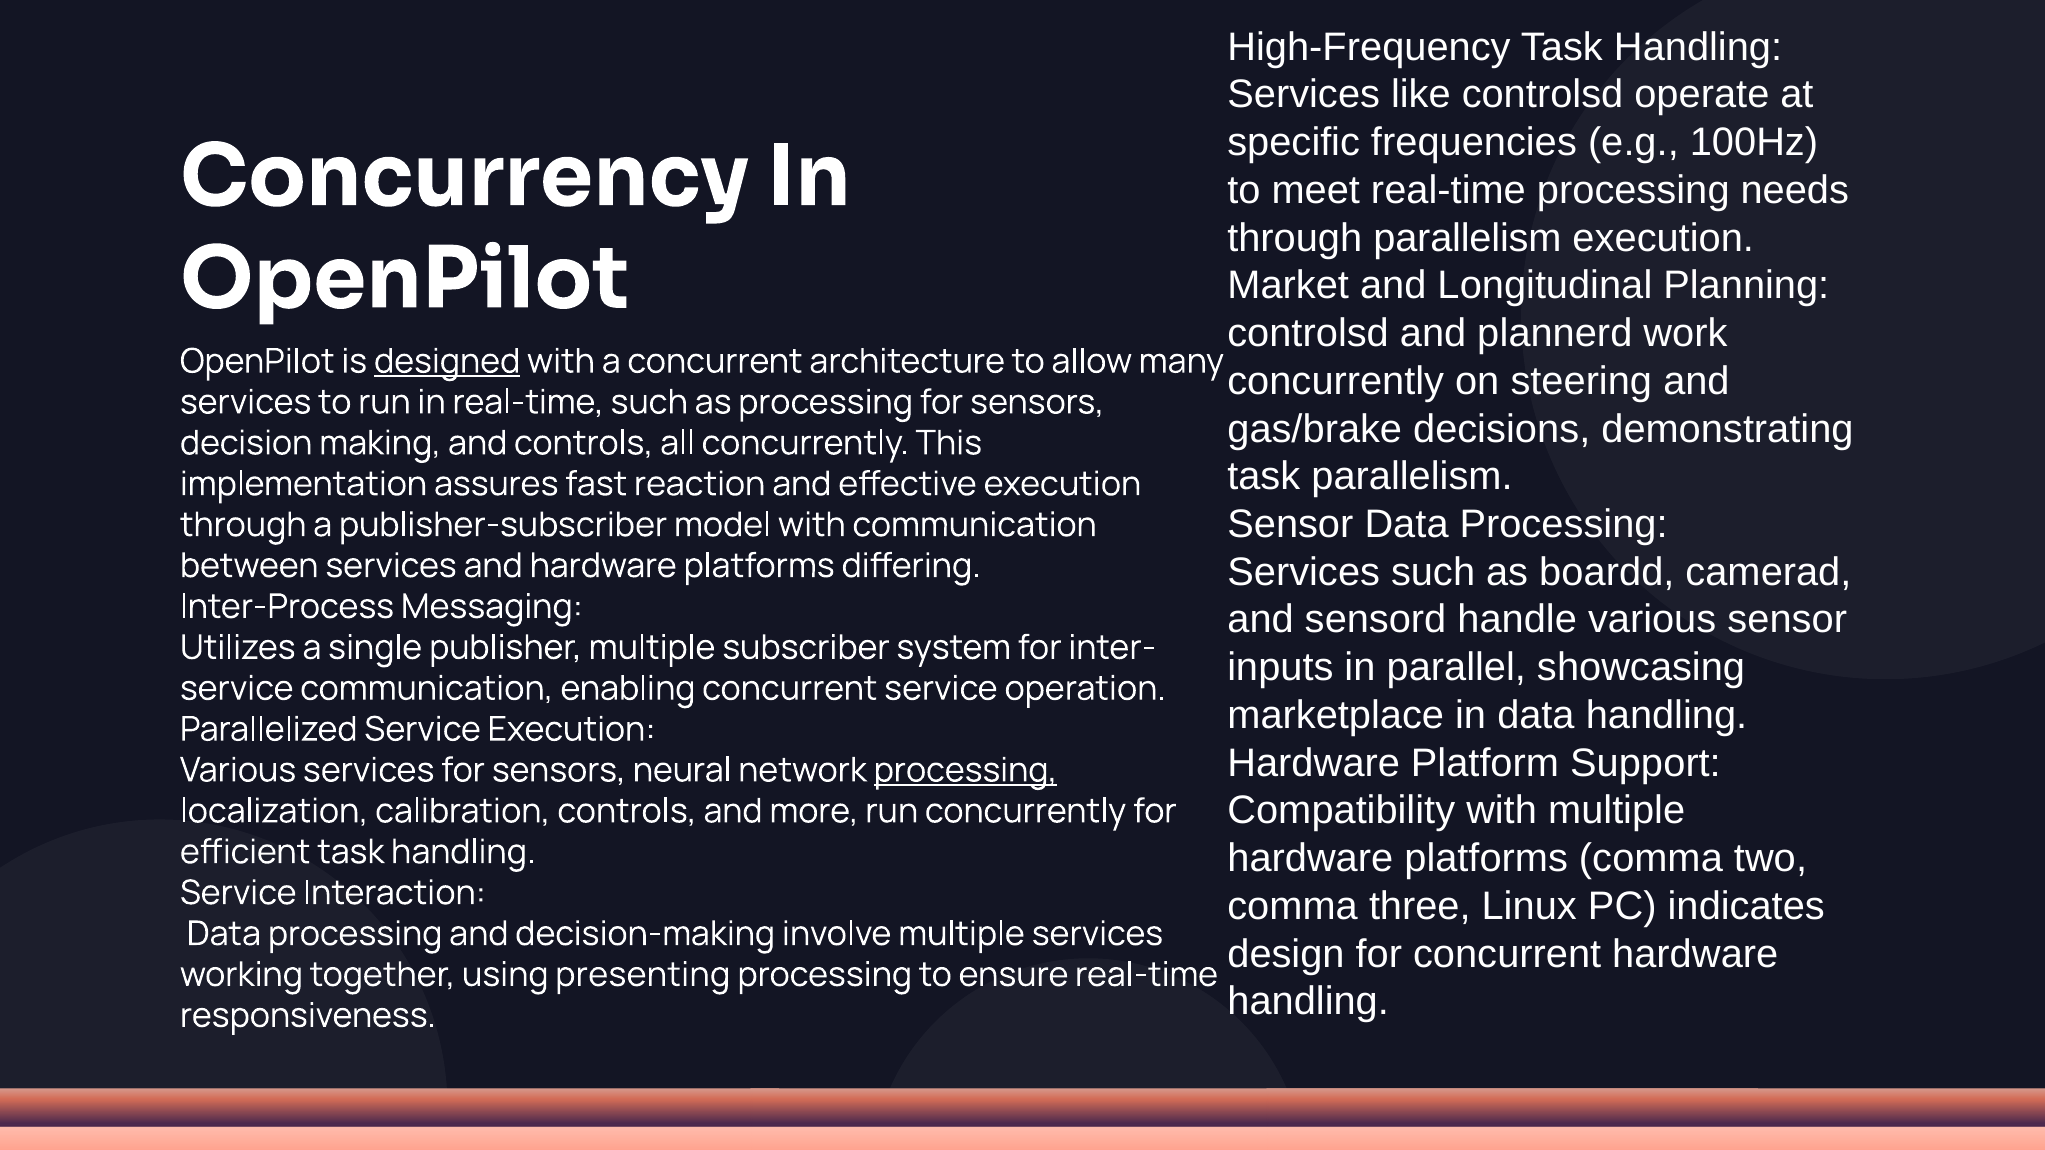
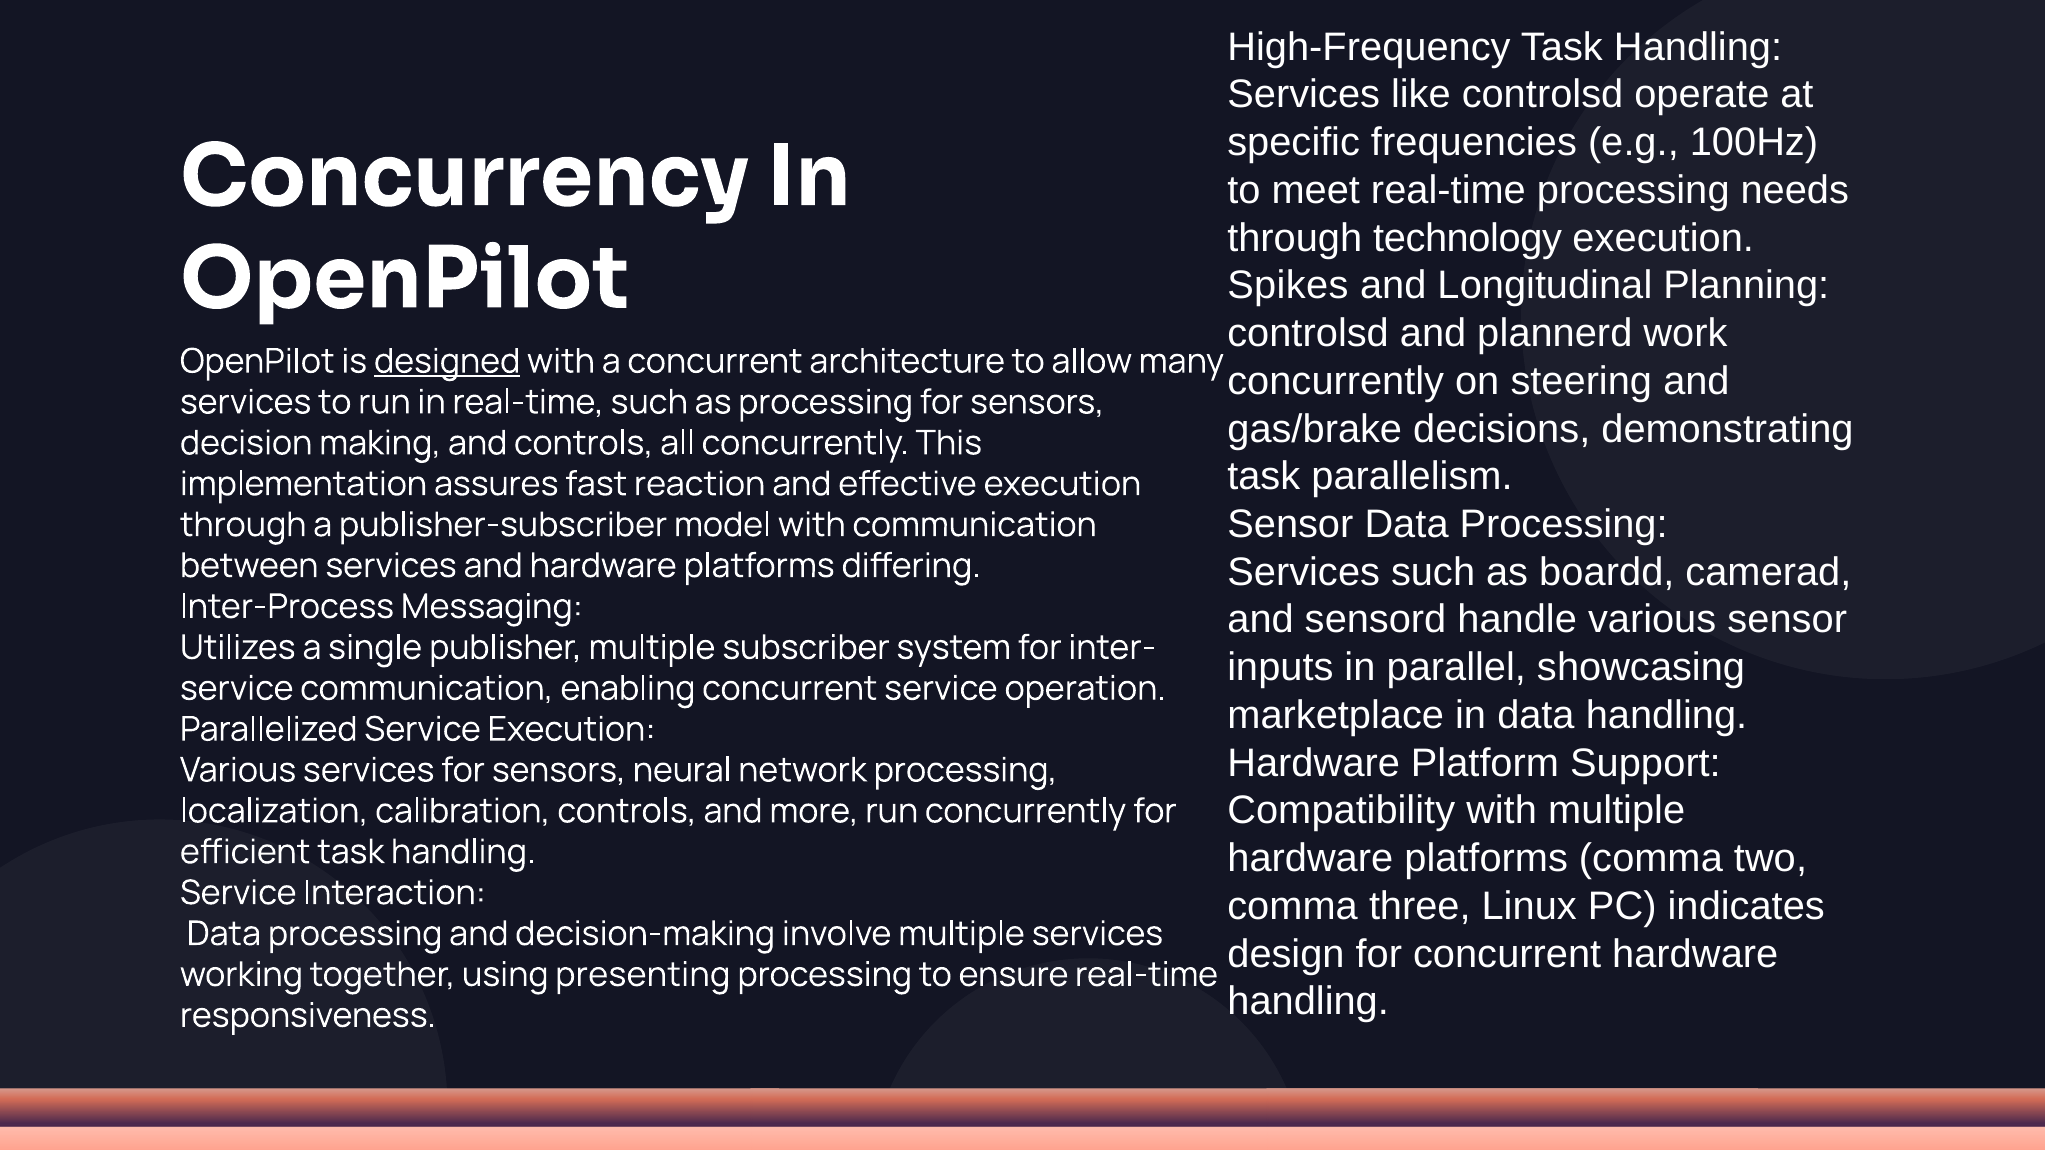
through parallelism: parallelism -> technology
Market: Market -> Spikes
processing at (966, 770) underline: present -> none
